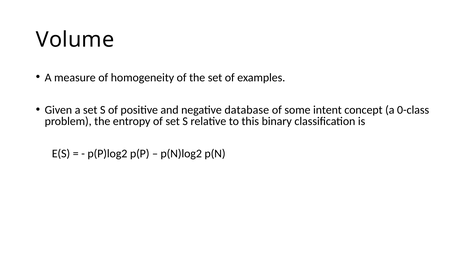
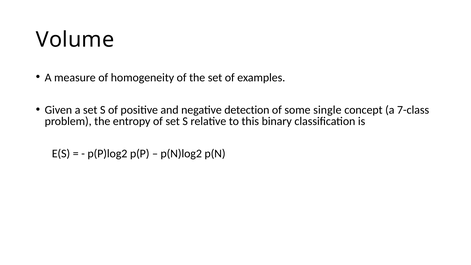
database: database -> detection
intent: intent -> single
0-class: 0-class -> 7-class
